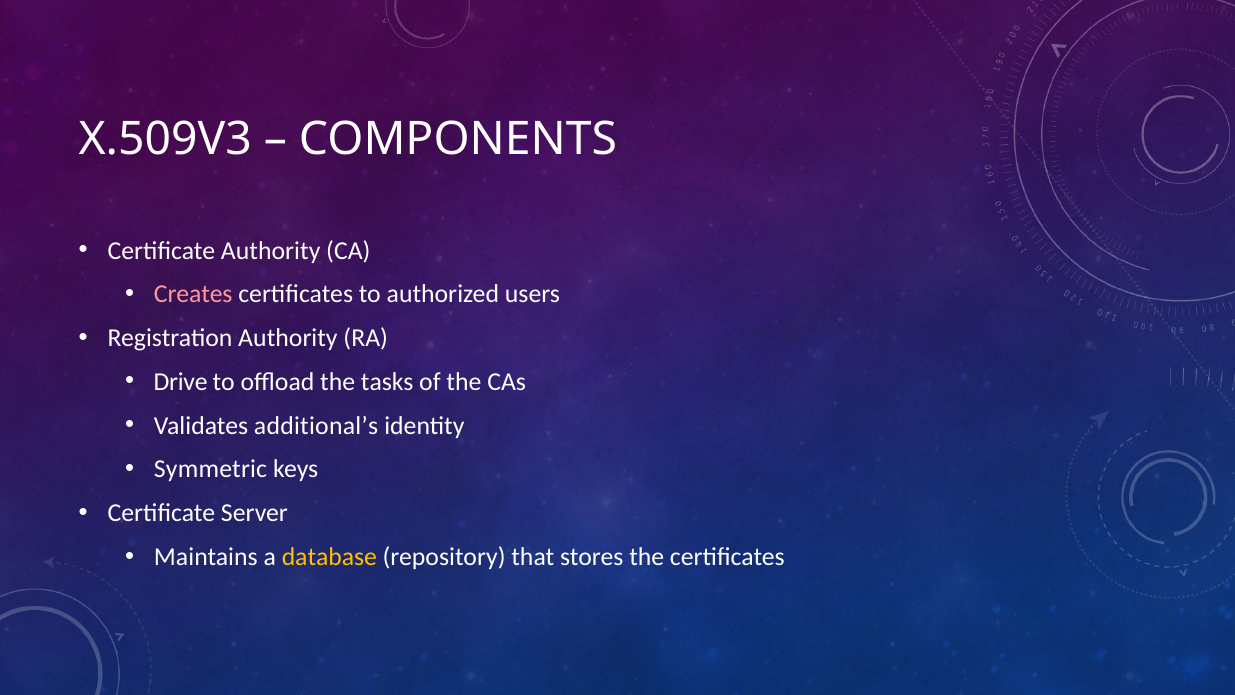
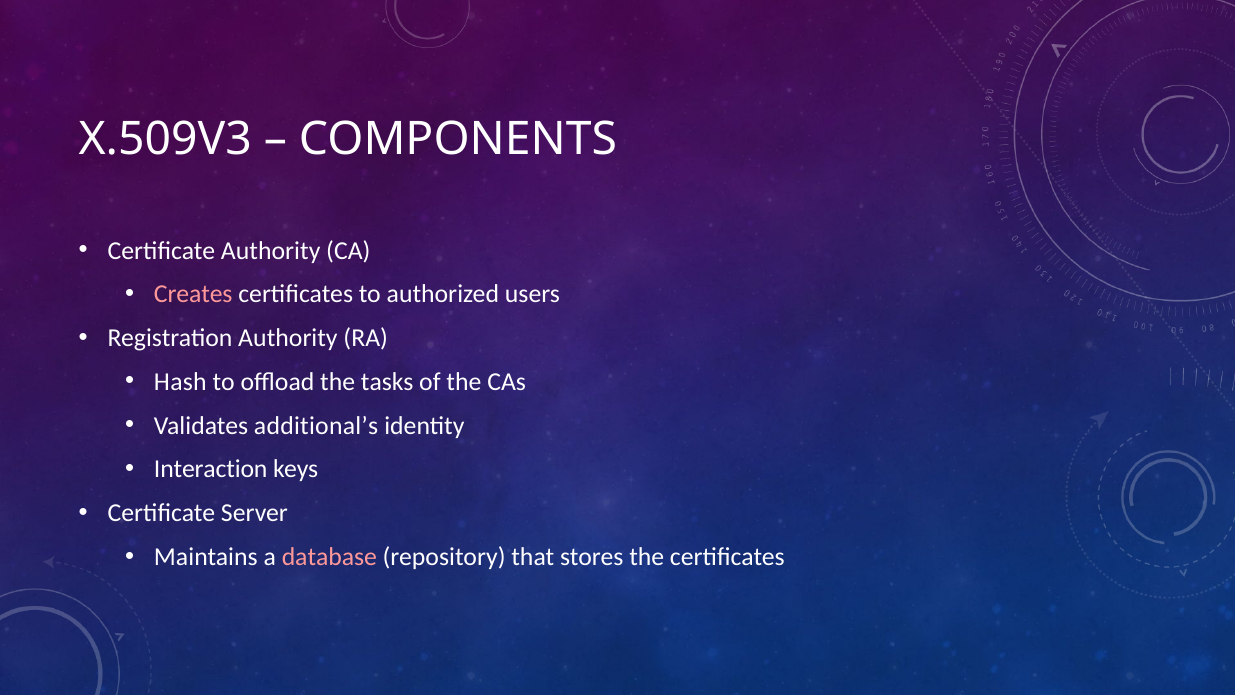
Drive: Drive -> Hash
Symmetric: Symmetric -> Interaction
database colour: yellow -> pink
